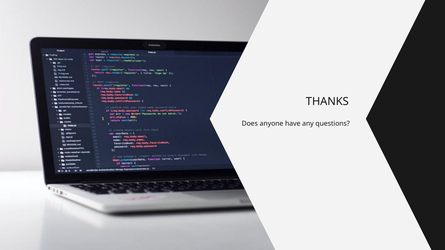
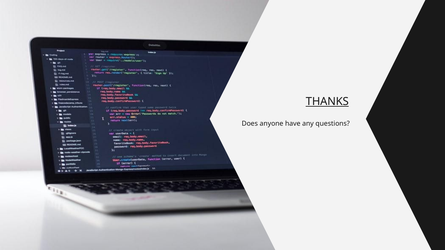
THANKS underline: none -> present
